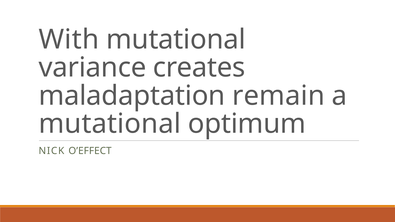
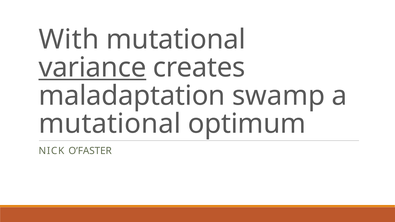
variance underline: none -> present
remain: remain -> swamp
O’EFFECT: O’EFFECT -> O’FASTER
